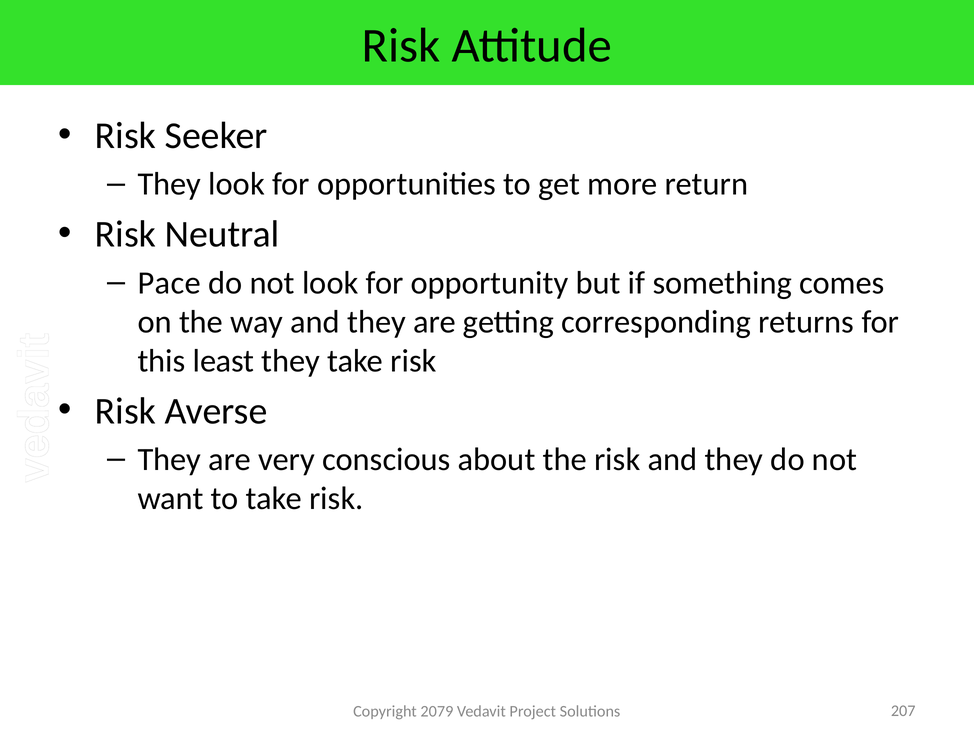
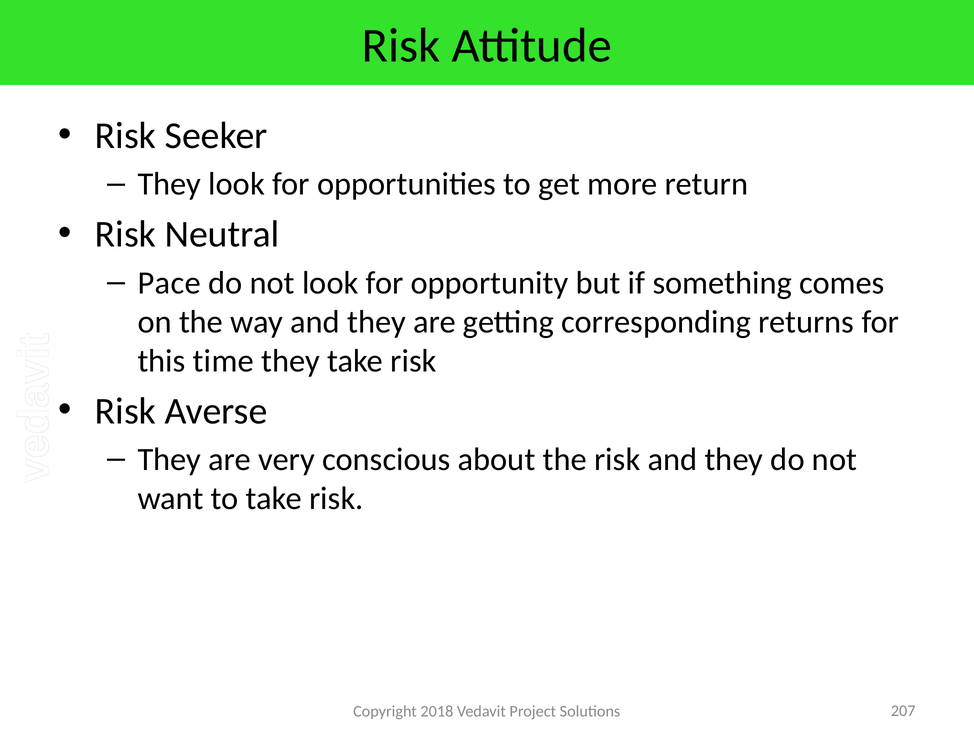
least: least -> time
2079: 2079 -> 2018
